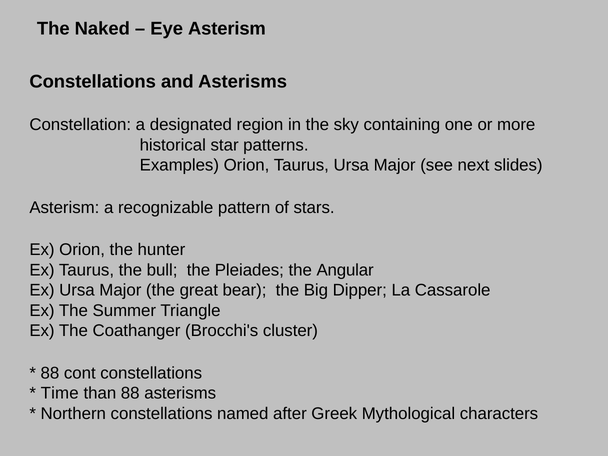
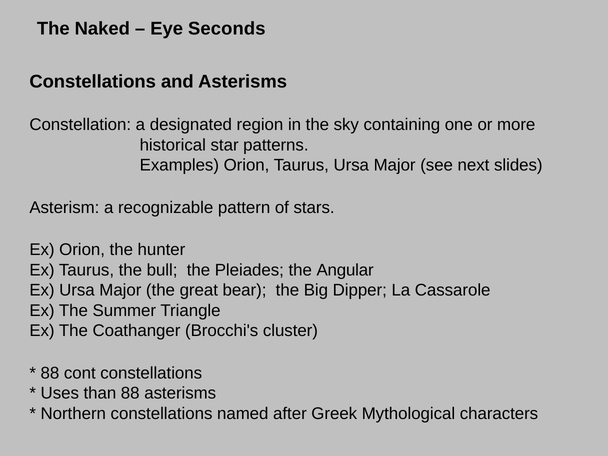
Eye Asterism: Asterism -> Seconds
Time: Time -> Uses
